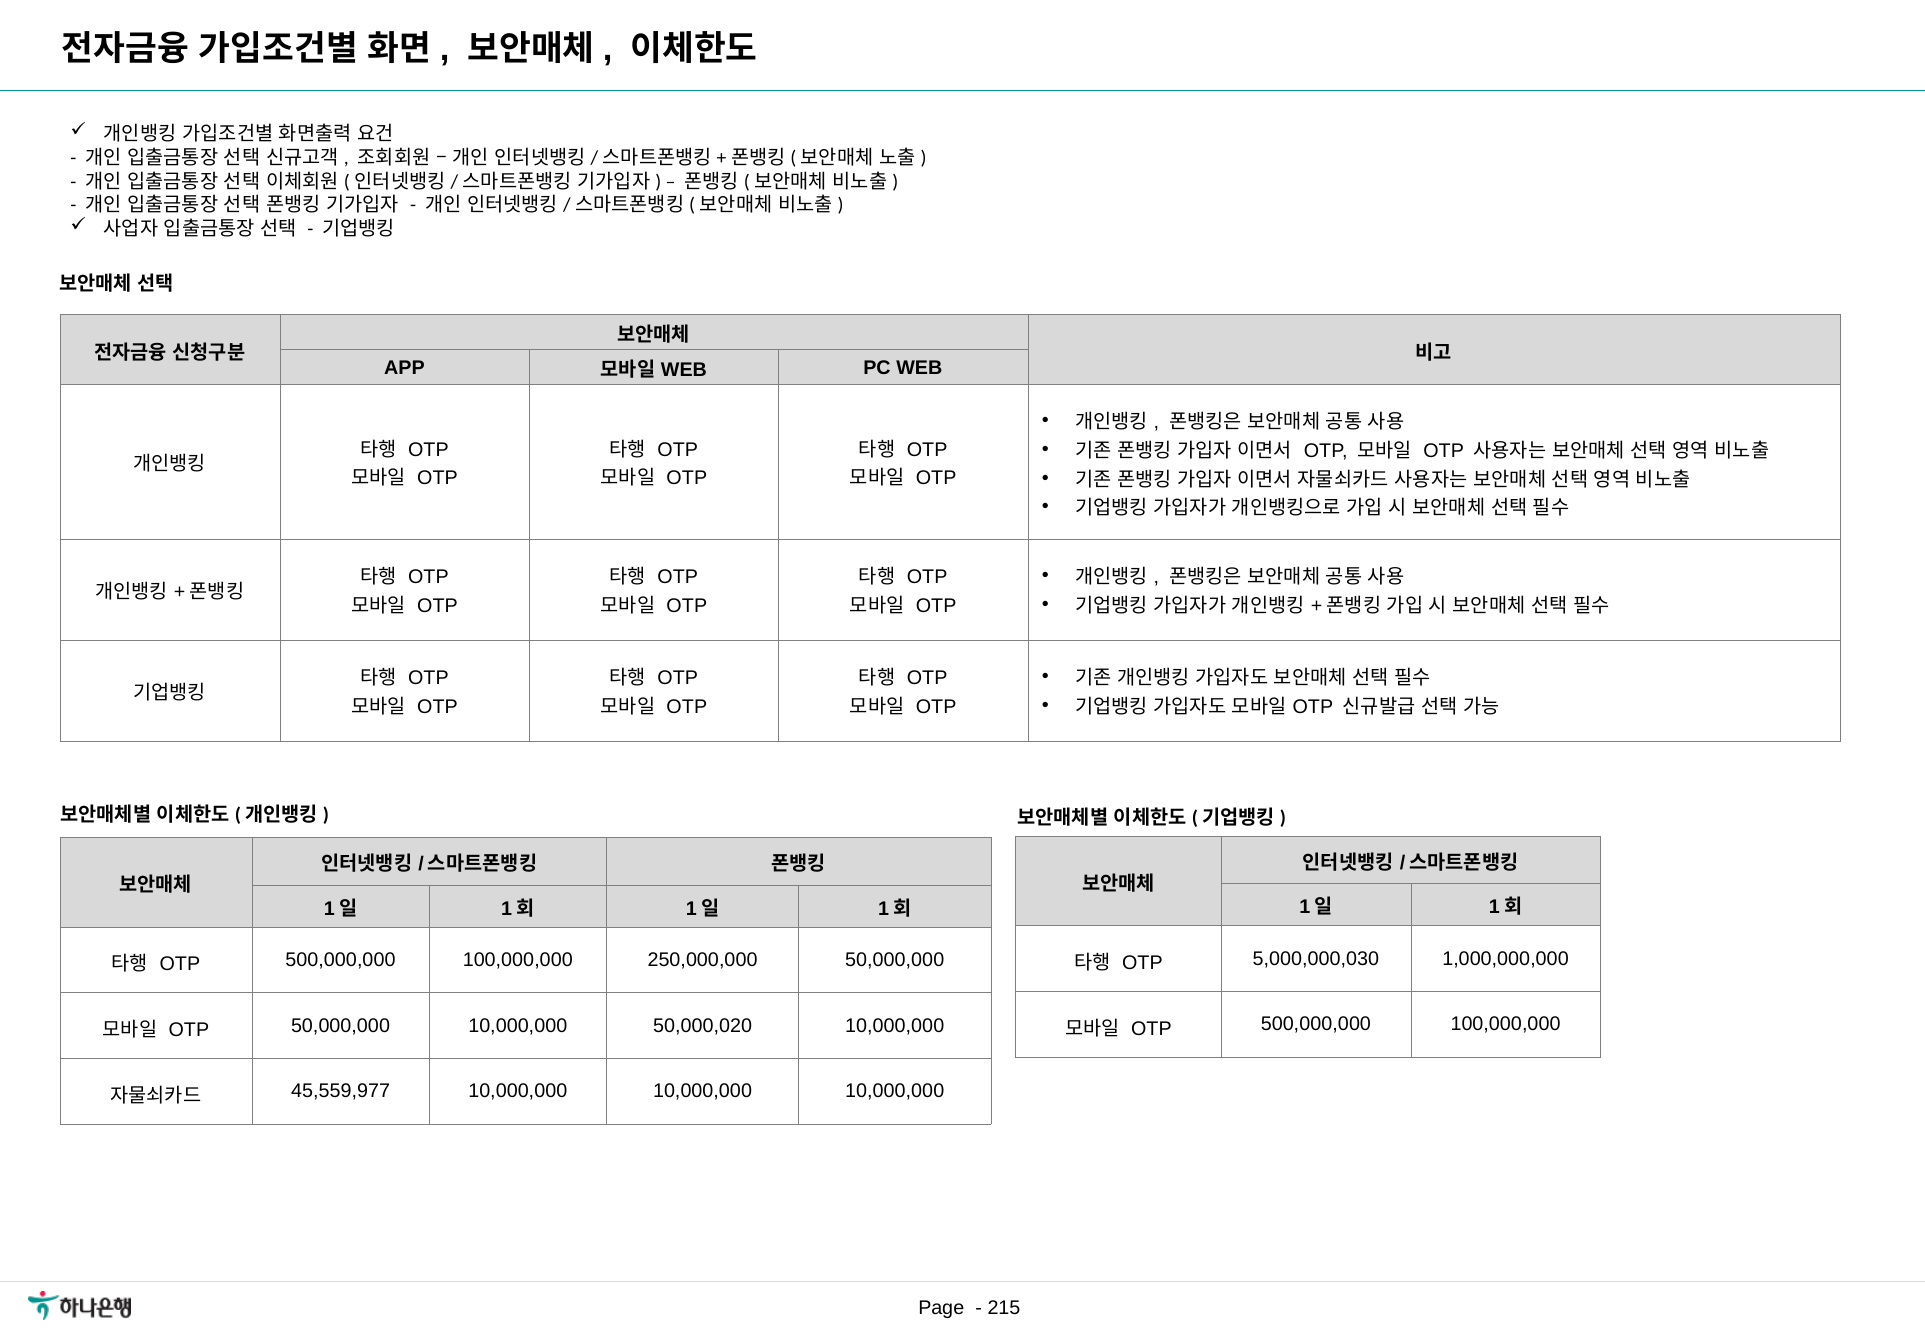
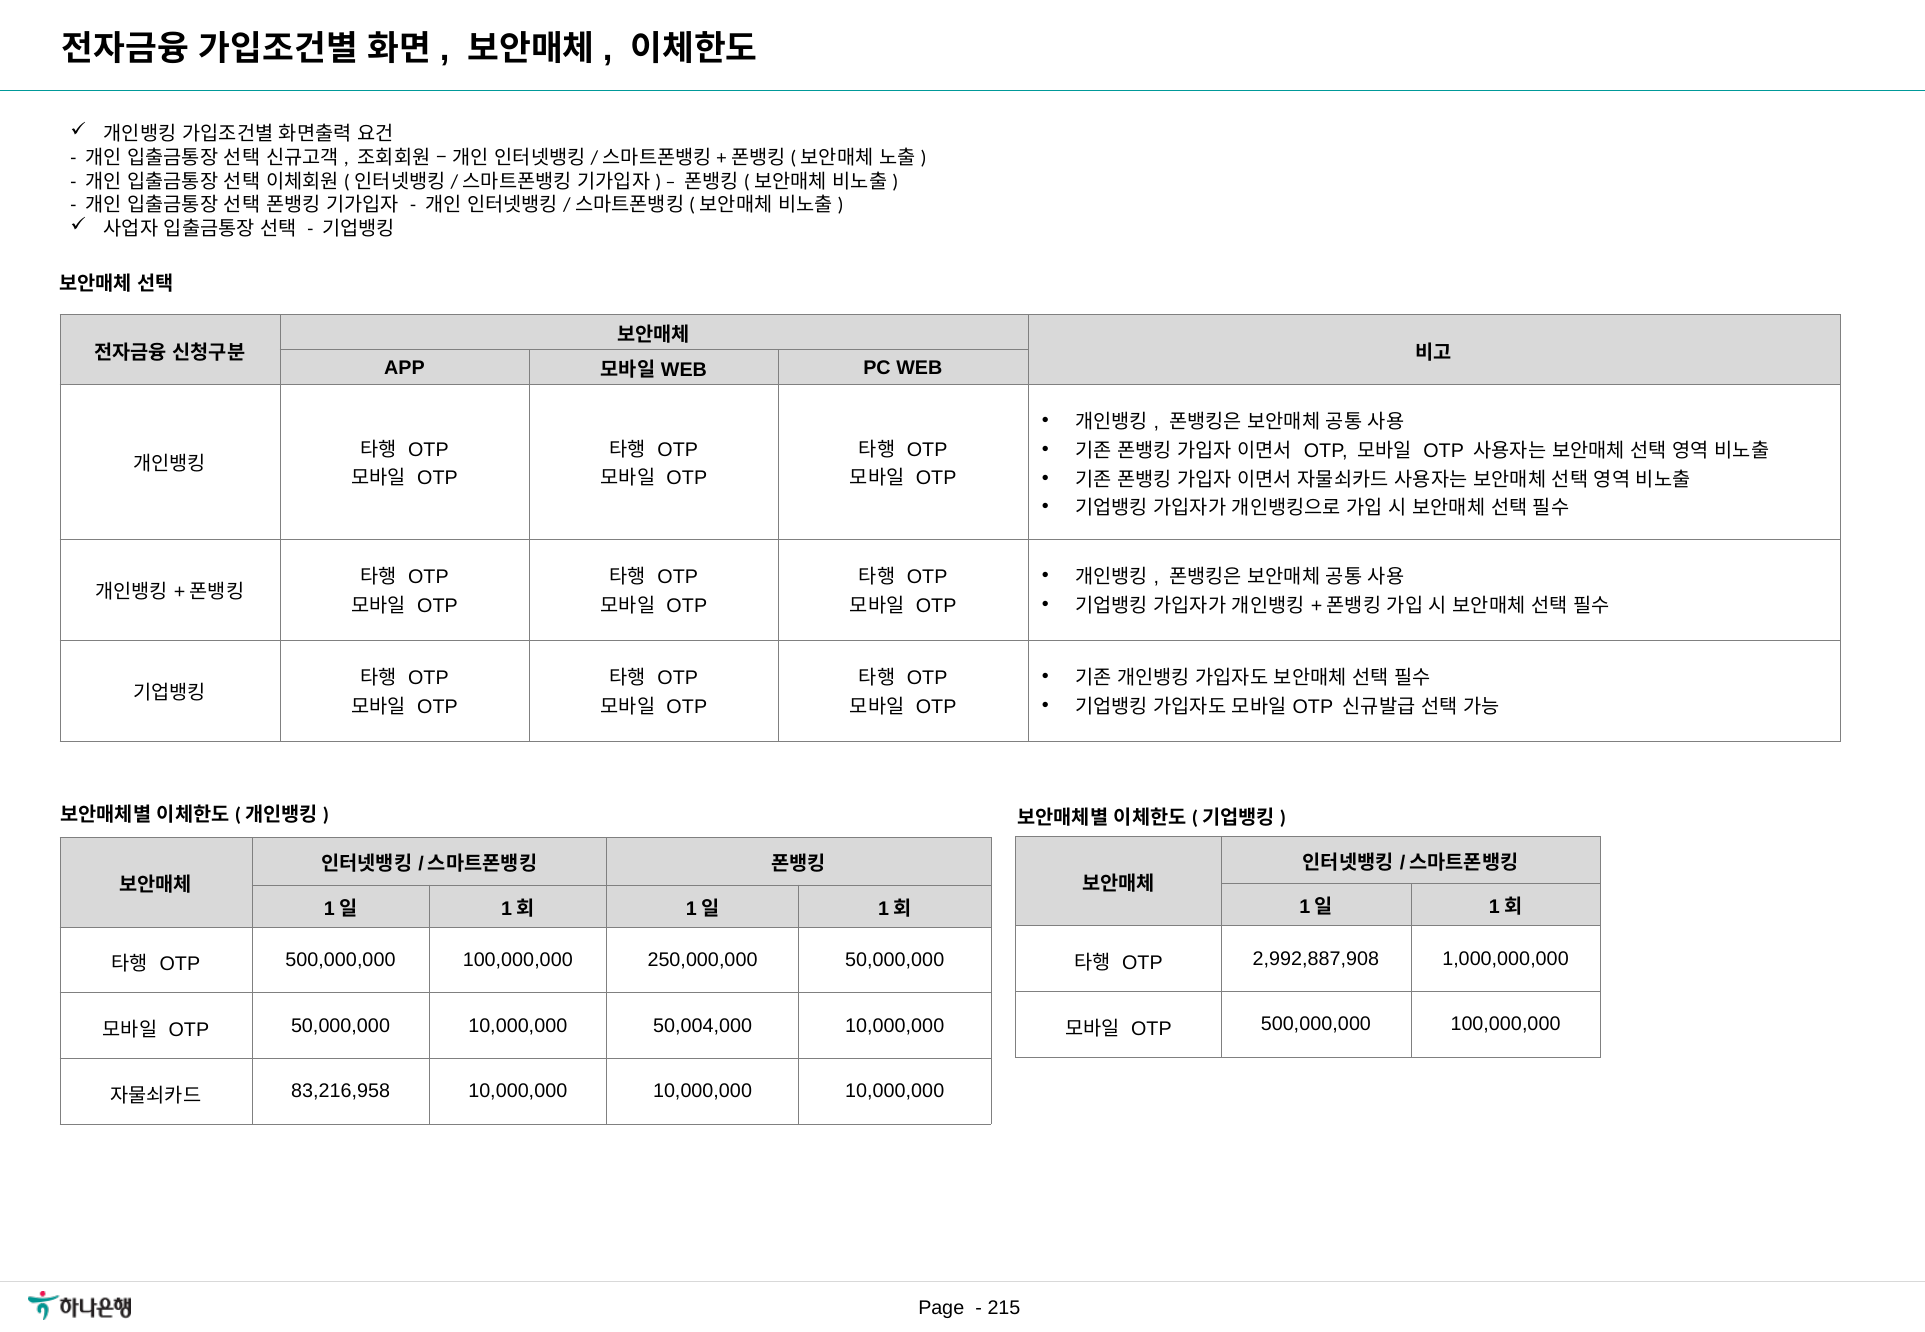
5,000,000,030: 5,000,000,030 -> 2,992,887,908
50,000,020: 50,000,020 -> 50,004,000
45,559,977: 45,559,977 -> 83,216,958
